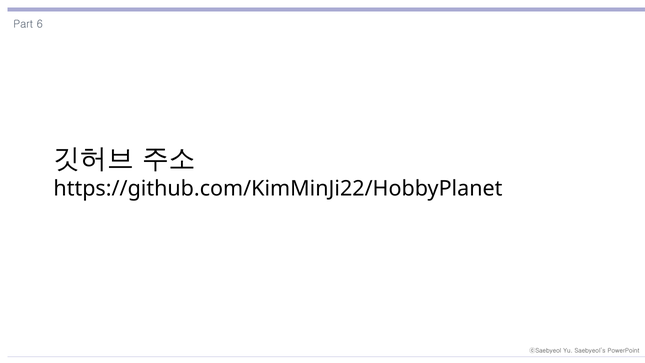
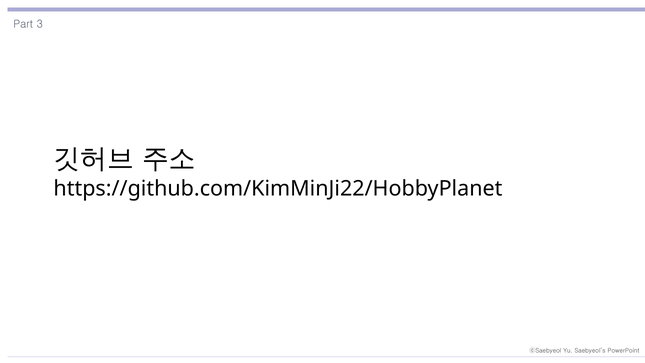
6: 6 -> 3
